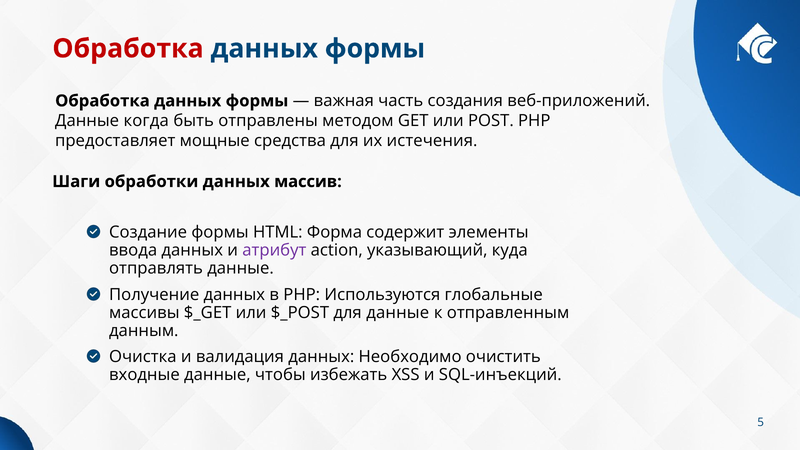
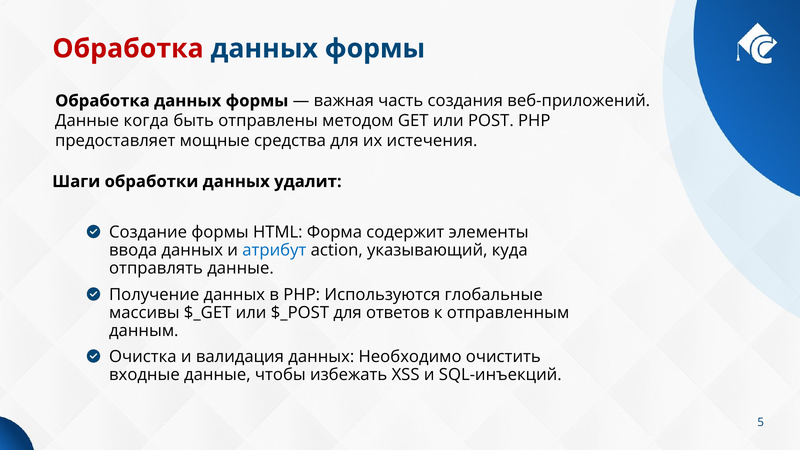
массив: массив -> удалит
атрибут colour: purple -> blue
для данные: данные -> ответов
